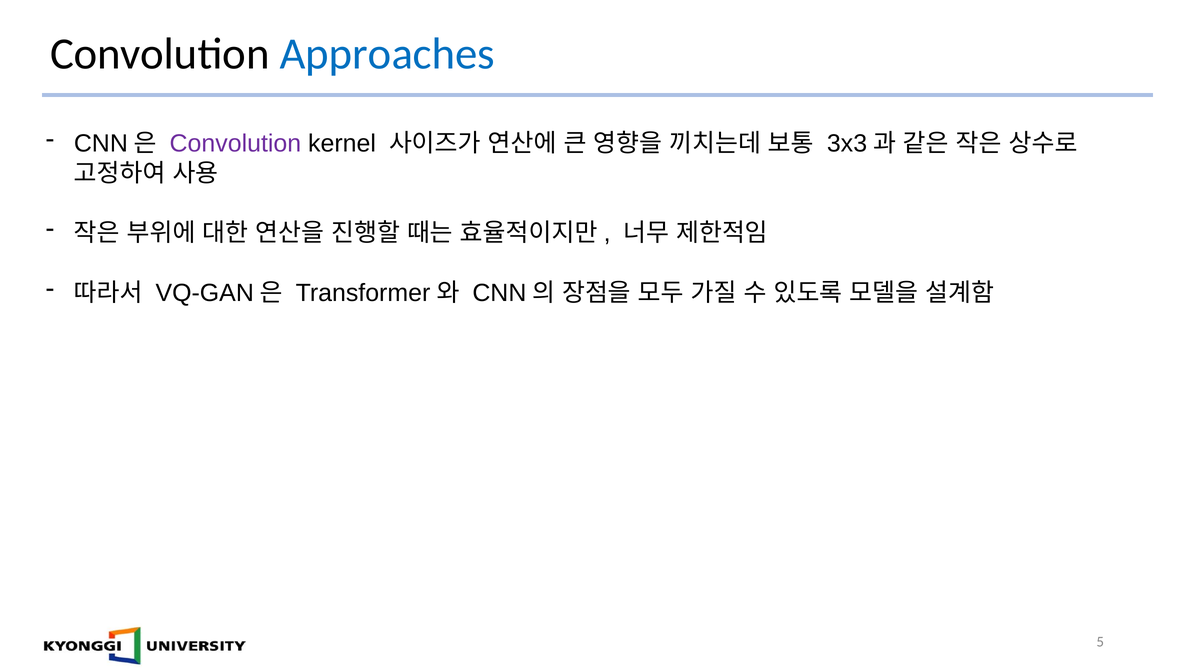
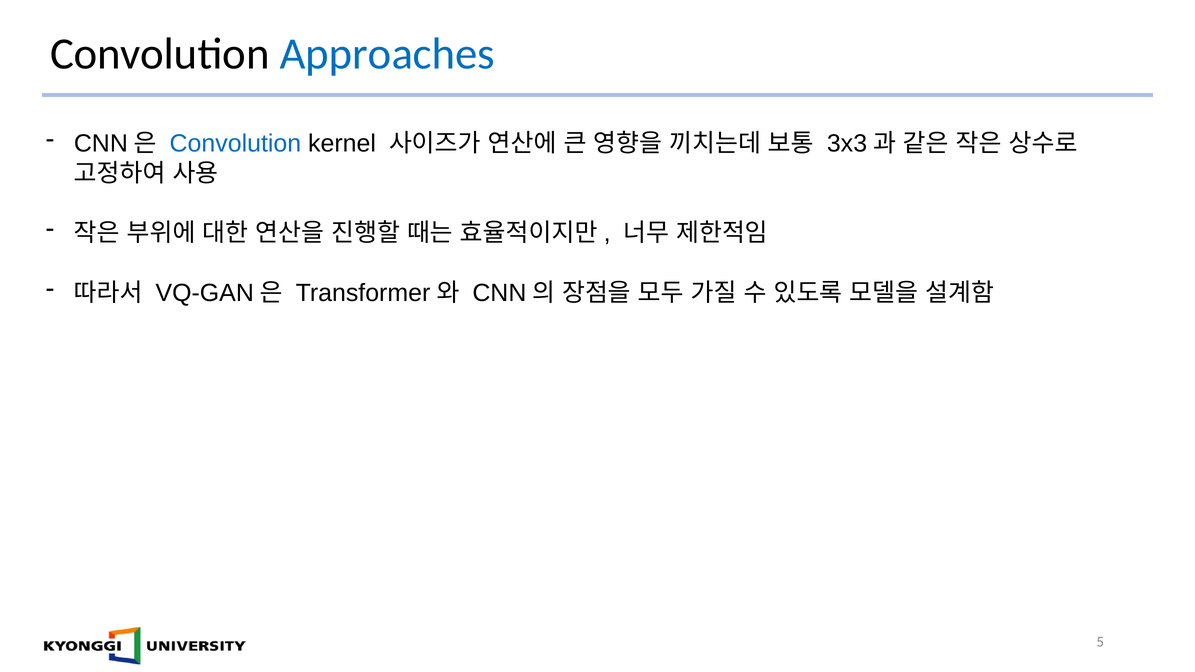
Convolution at (235, 144) colour: purple -> blue
